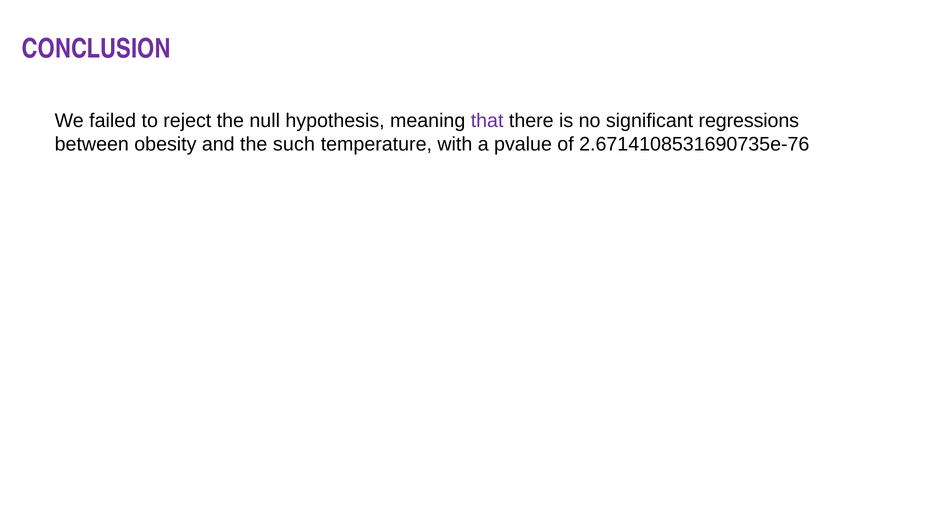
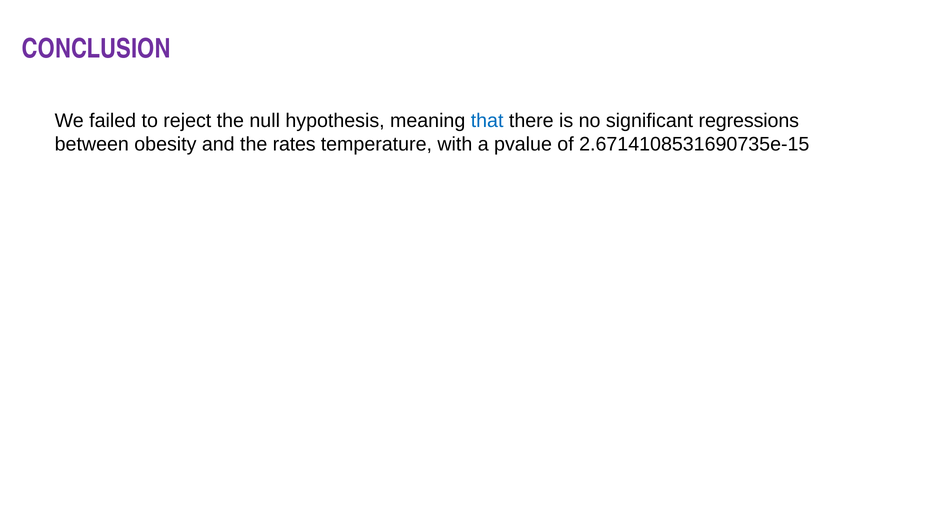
that colour: purple -> blue
such: such -> rates
2.6714108531690735e-76: 2.6714108531690735e-76 -> 2.6714108531690735e-15
